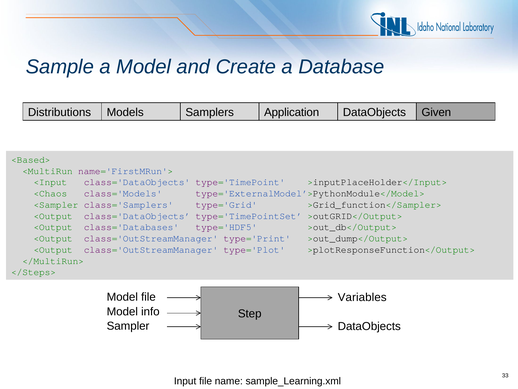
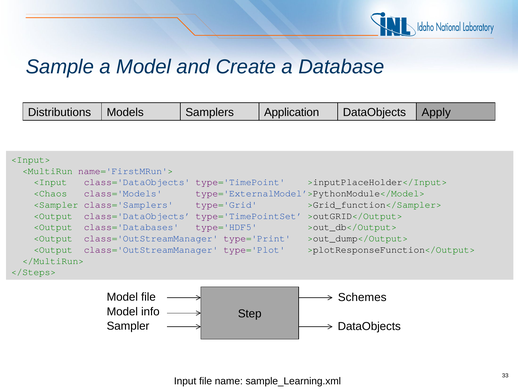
Given: Given -> Apply
<Based>: <Based> -> <Input>
Variables: Variables -> Schemes
